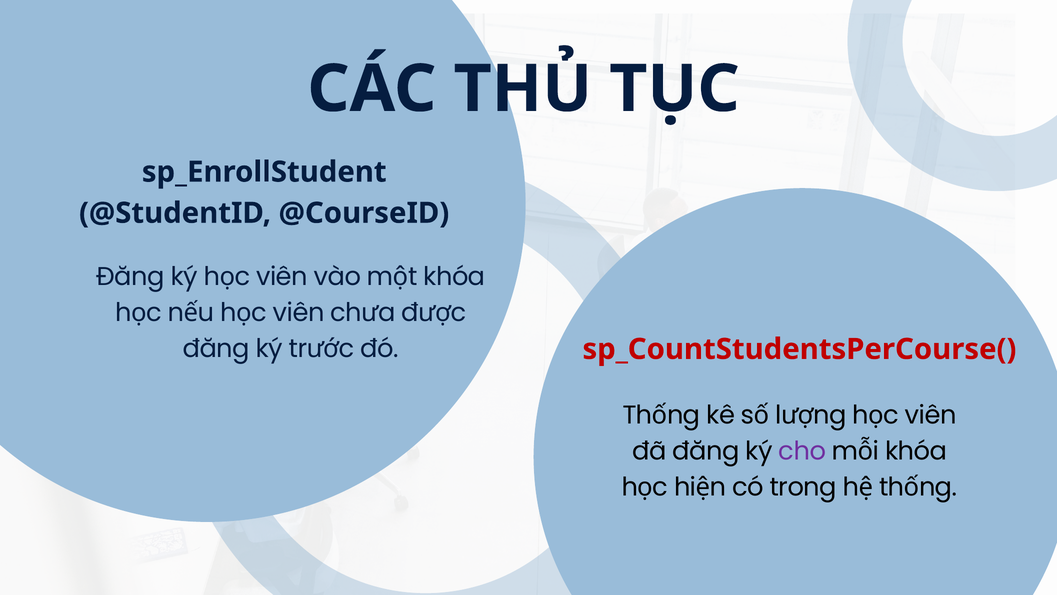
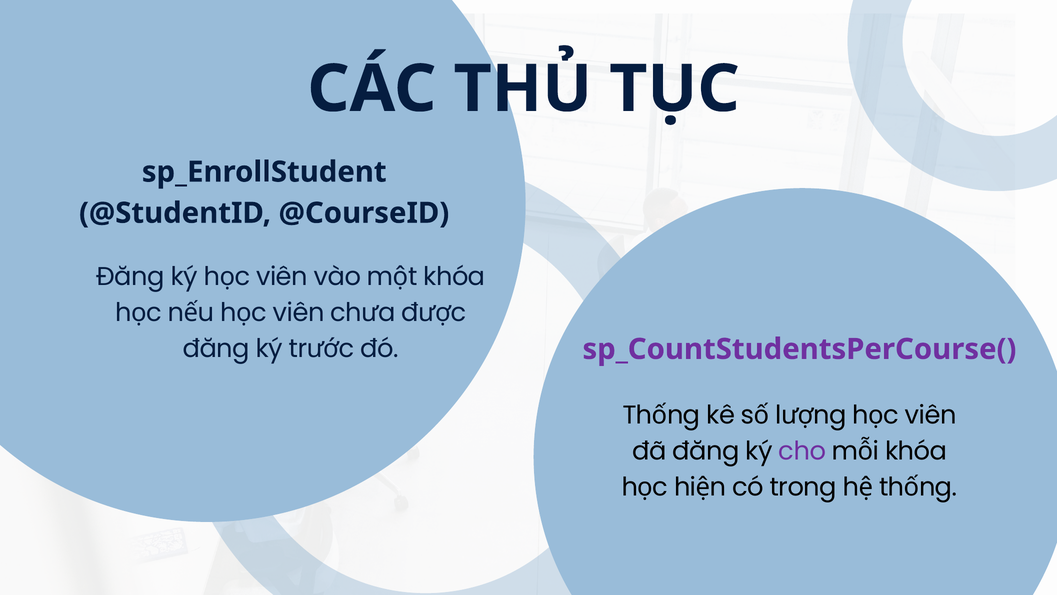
sp_CountStudentsPerCourse( colour: red -> purple
